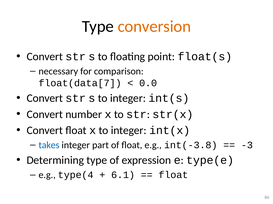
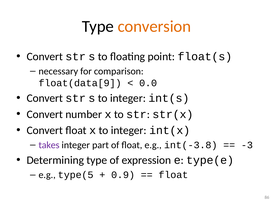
float(data[7: float(data[7 -> float(data[9
takes colour: blue -> purple
type(4: type(4 -> type(5
6.1: 6.1 -> 0.9
